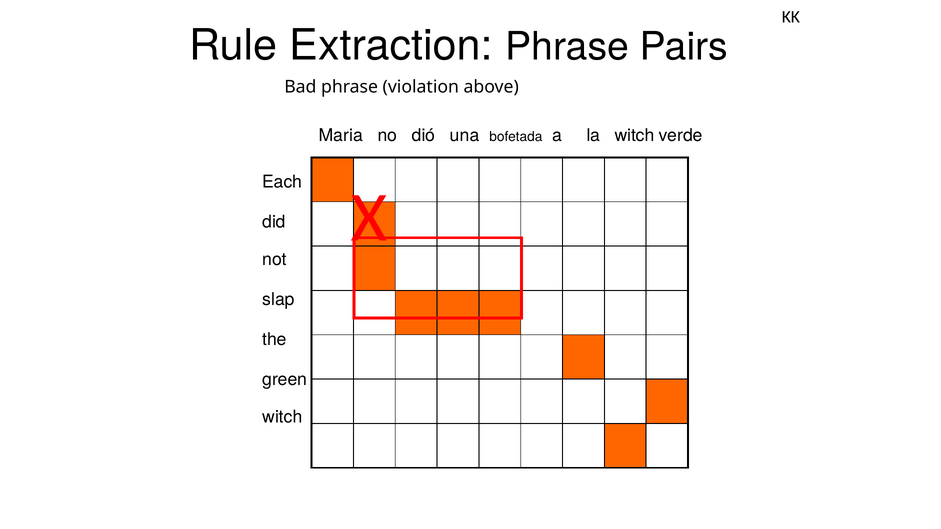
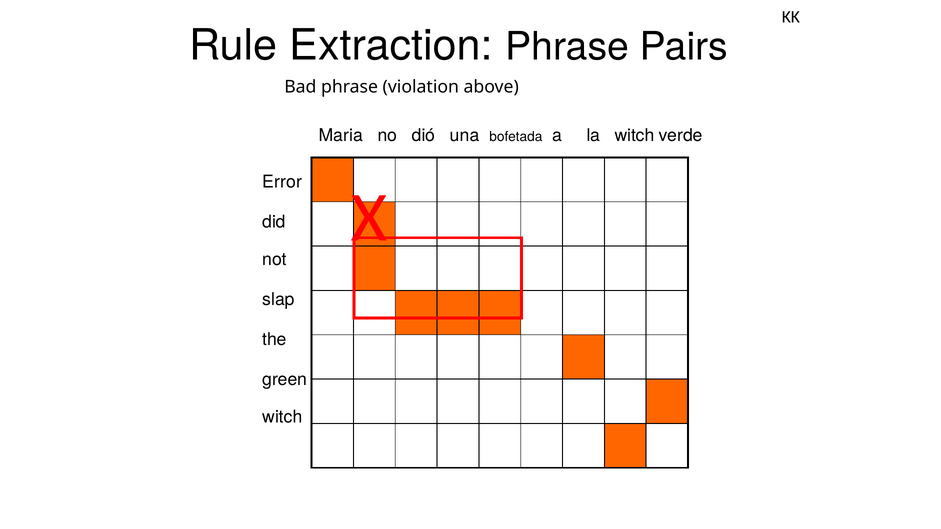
Each: Each -> Error
